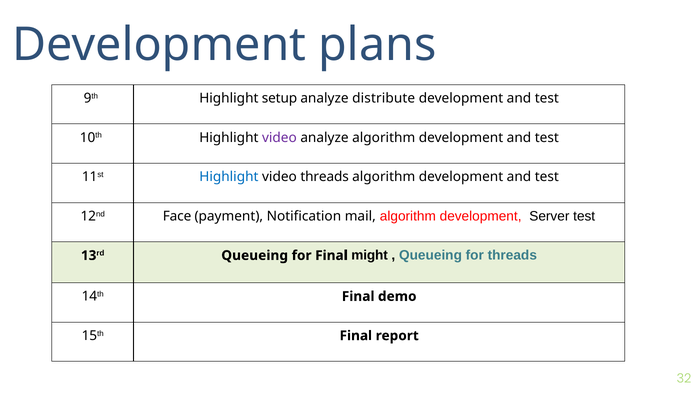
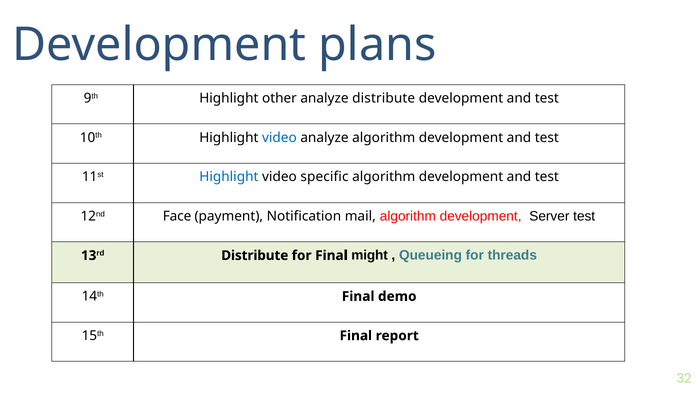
setup: setup -> other
video at (279, 137) colour: purple -> blue
video threads: threads -> specific
Queueing at (255, 255): Queueing -> Distribute
